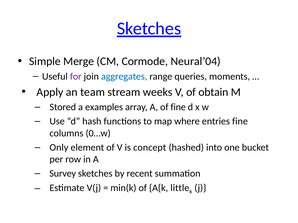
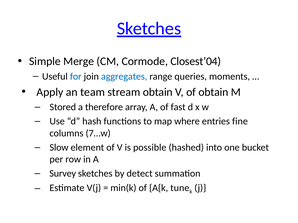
Neural’04: Neural’04 -> Closest’04
for colour: purple -> blue
stream weeks: weeks -> obtain
examples: examples -> therefore
of fine: fine -> fast
0…w: 0…w -> 7…w
Only: Only -> Slow
concept: concept -> possible
recent: recent -> detect
little: little -> tune
